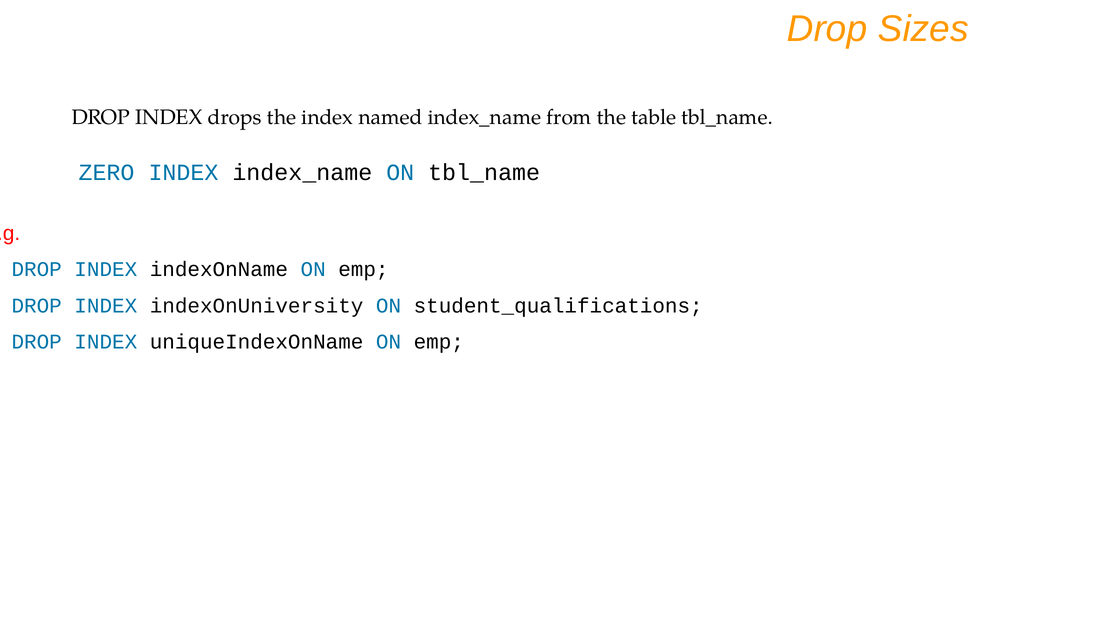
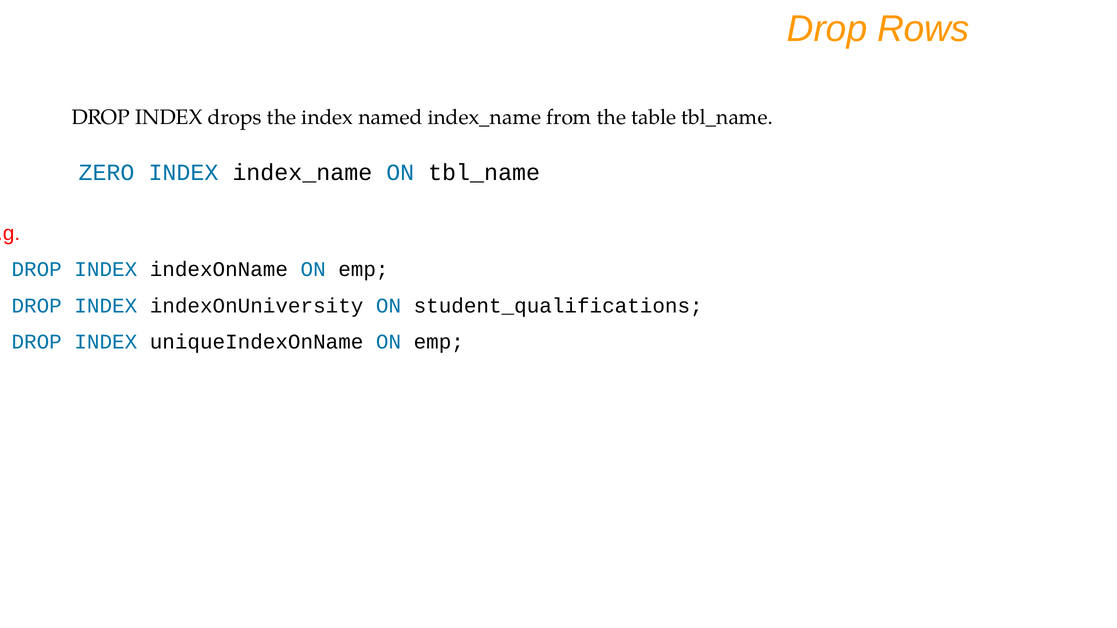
Sizes: Sizes -> Rows
